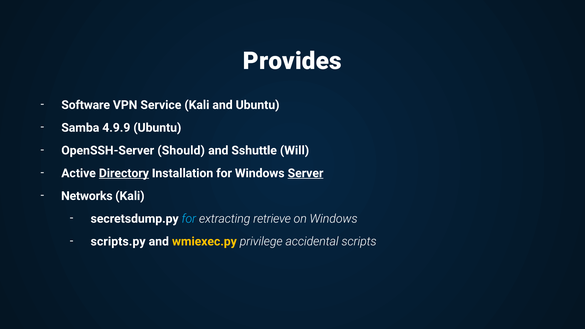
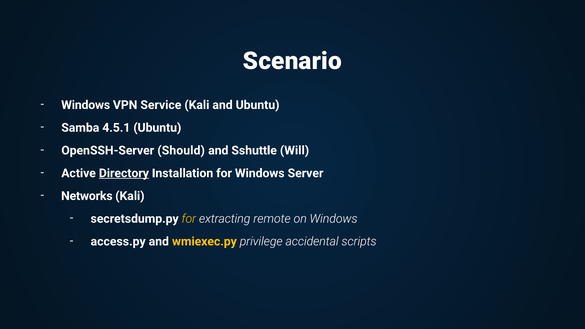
Provides: Provides -> Scenario
Software at (86, 105): Software -> Windows
4.9.9: 4.9.9 -> 4.5.1
Server underline: present -> none
for at (189, 219) colour: light blue -> yellow
retrieve: retrieve -> remote
scripts.py: scripts.py -> access.py
